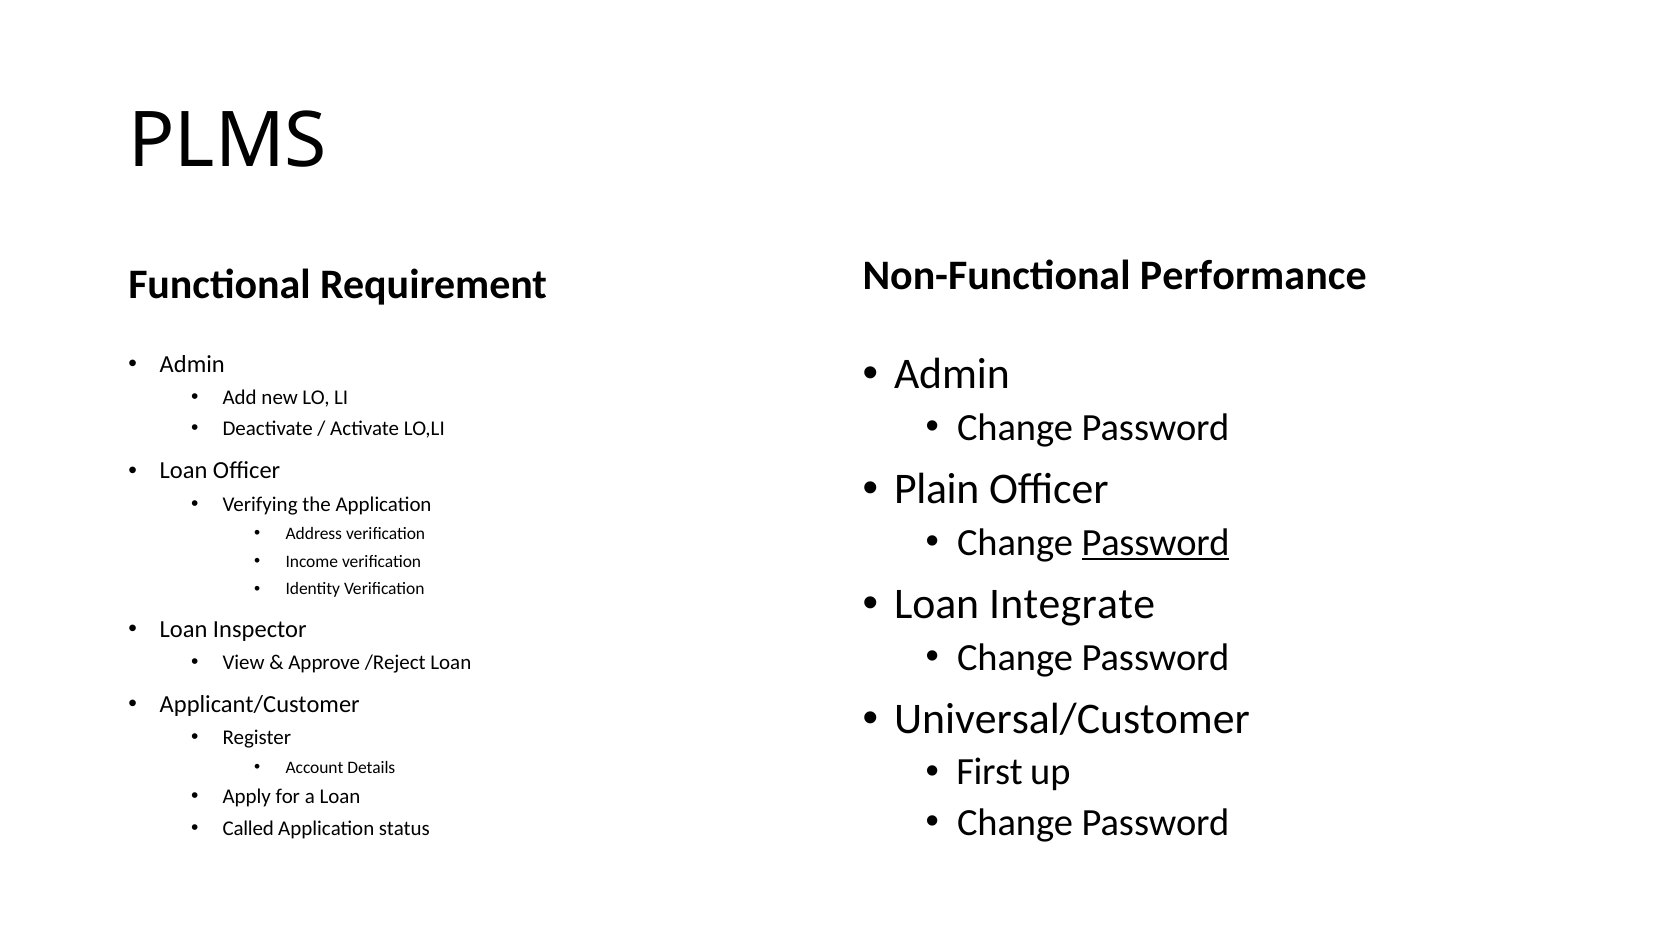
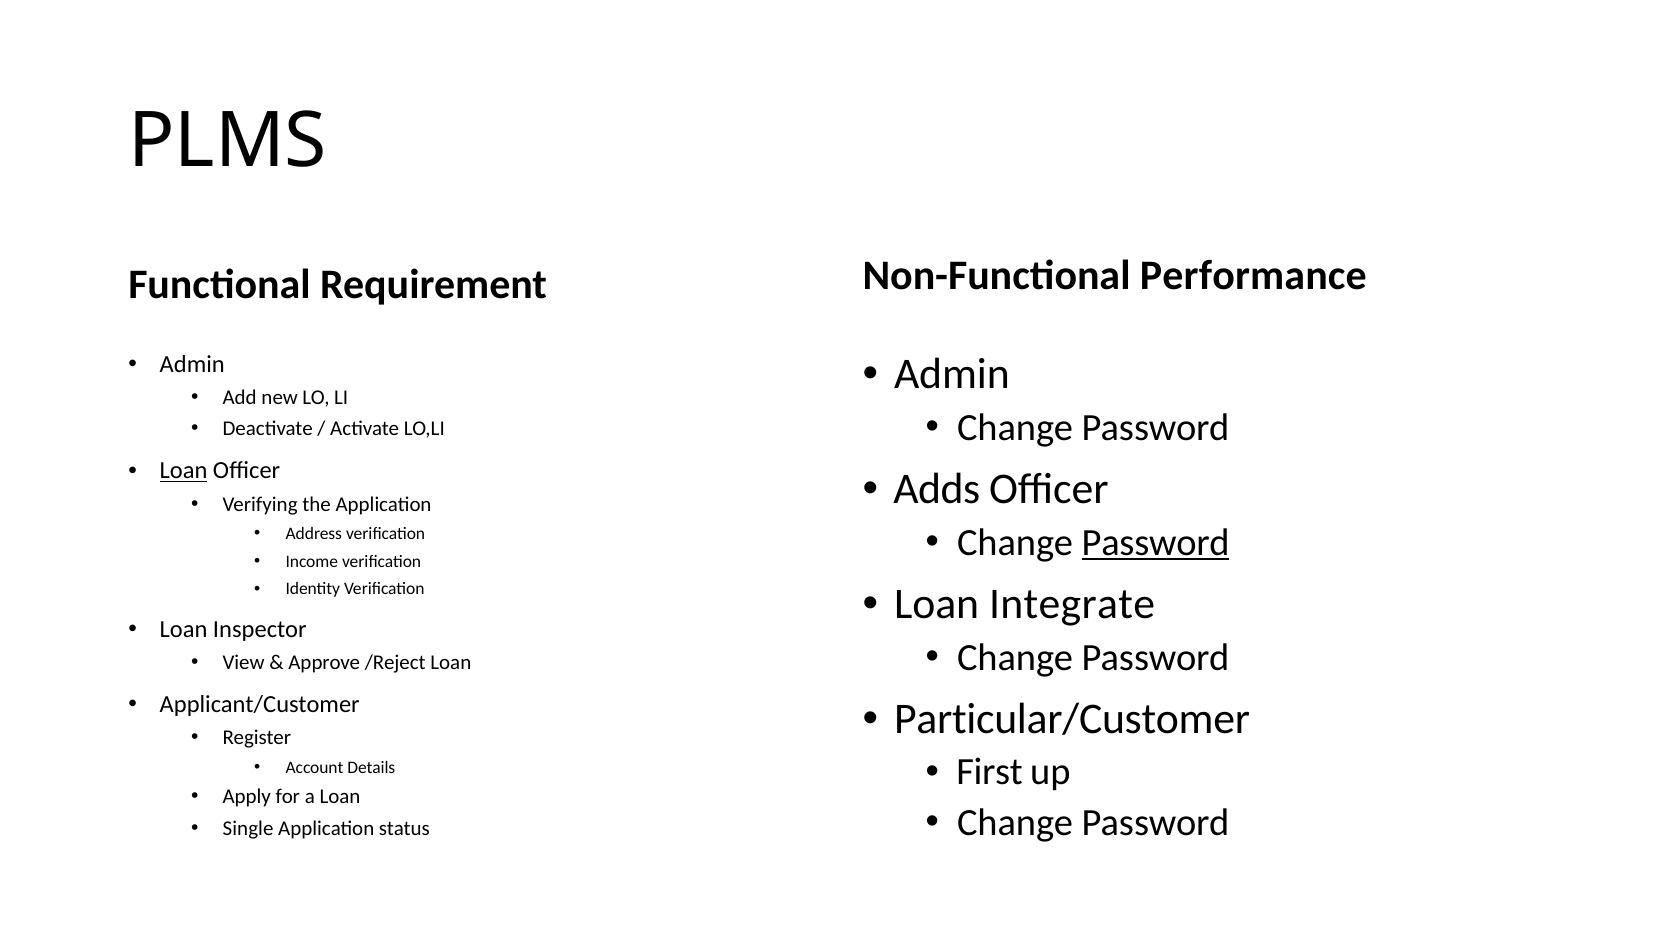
Loan at (184, 471) underline: none -> present
Plain: Plain -> Adds
Universal/Customer: Universal/Customer -> Particular/Customer
Called: Called -> Single
